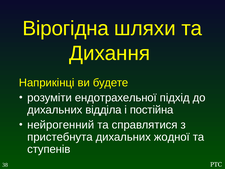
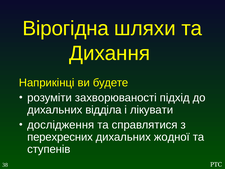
ендотрахельної: ендотрахельної -> захворюваності
постійна: постійна -> лікувати
нейрогенний: нейрогенний -> дослідження
пристебнута: пристебнута -> перехресних
